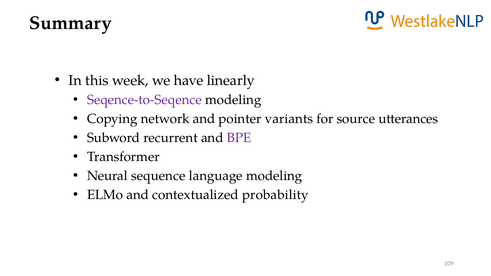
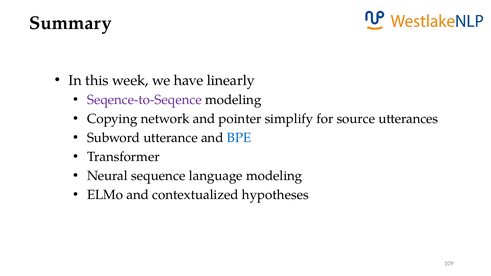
variants: variants -> simplify
recurrent: recurrent -> utterance
BPE colour: purple -> blue
probability: probability -> hypotheses
